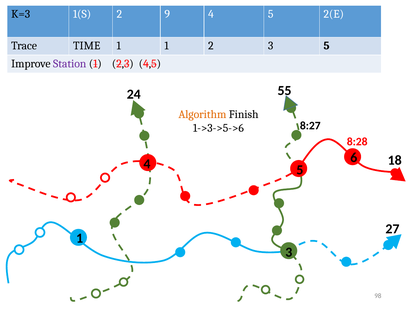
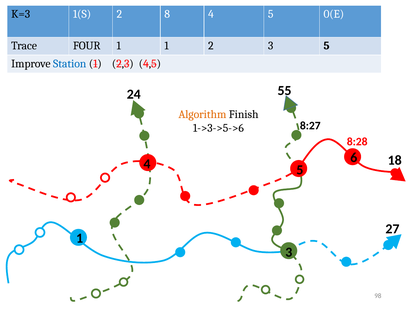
9: 9 -> 8
2(E: 2(E -> 0(E
TIME: TIME -> FOUR
Station colour: purple -> blue
